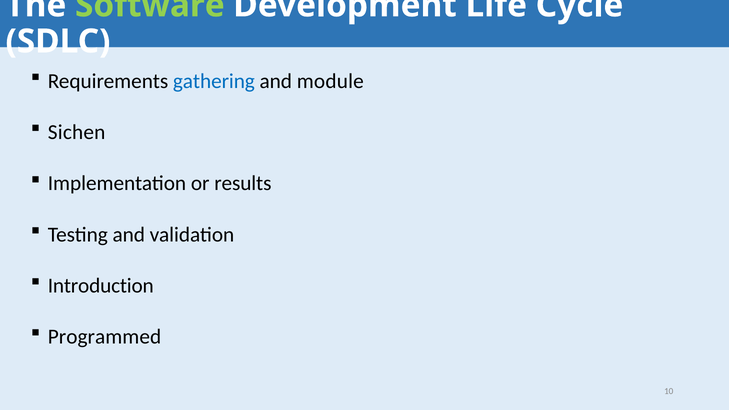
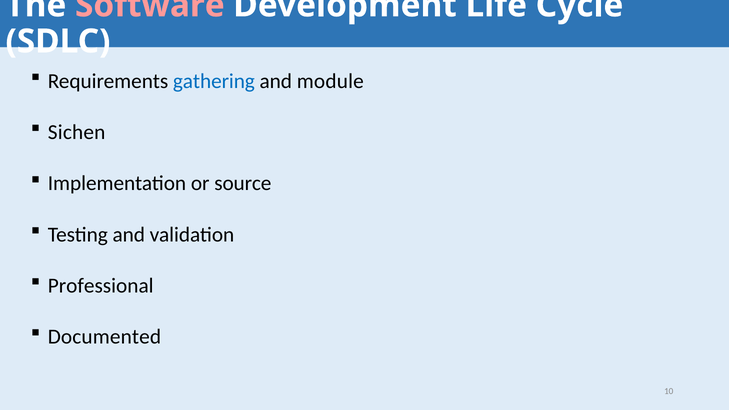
Software colour: light green -> pink
results: results -> source
Introduction: Introduction -> Professional
Programmed: Programmed -> Documented
